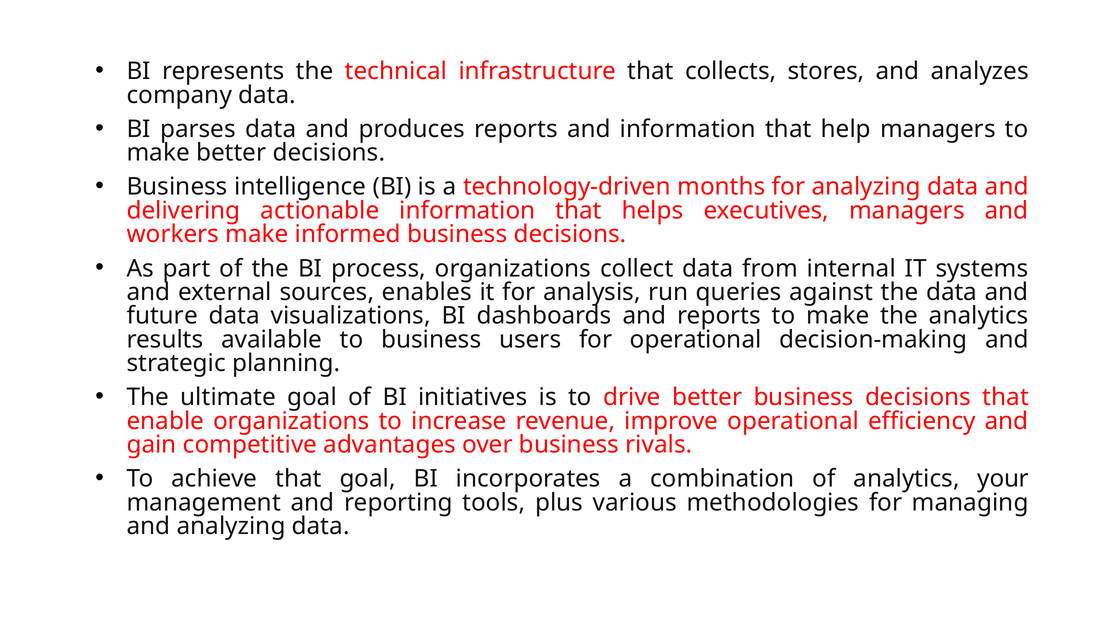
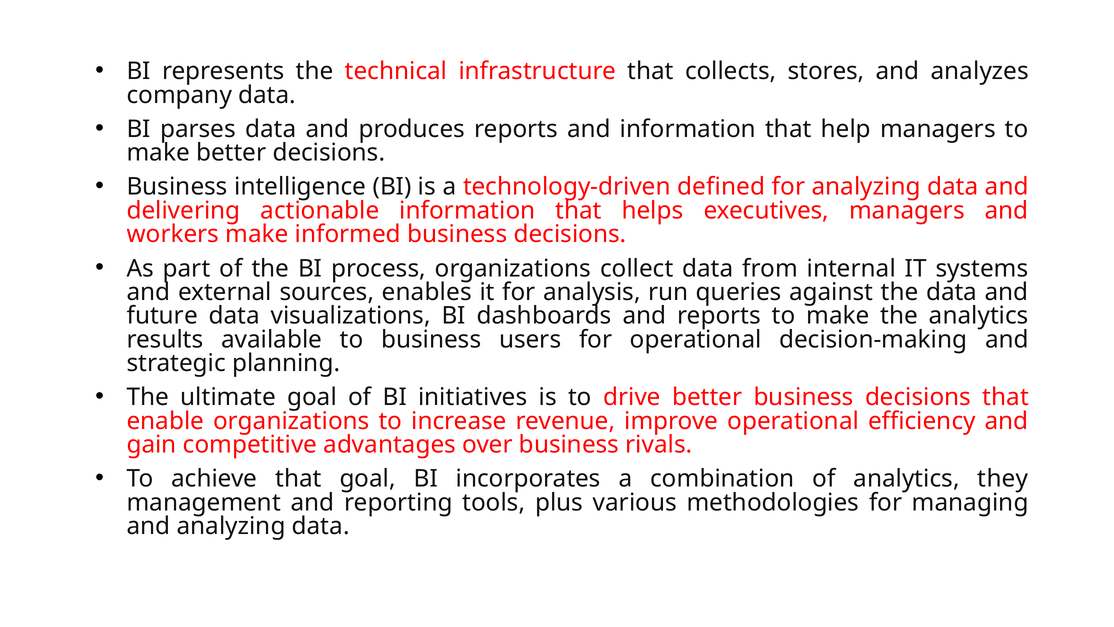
months: months -> defined
your: your -> they
